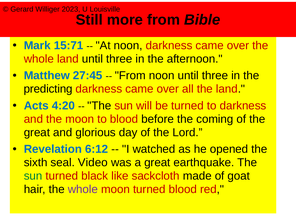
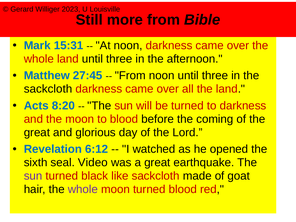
15:71: 15:71 -> 15:31
predicting at (48, 89): predicting -> sackcloth
4:20: 4:20 -> 8:20
sun at (33, 176) colour: green -> purple
